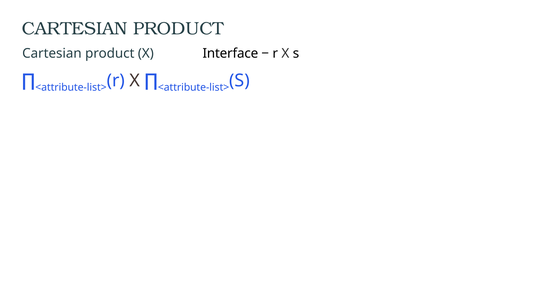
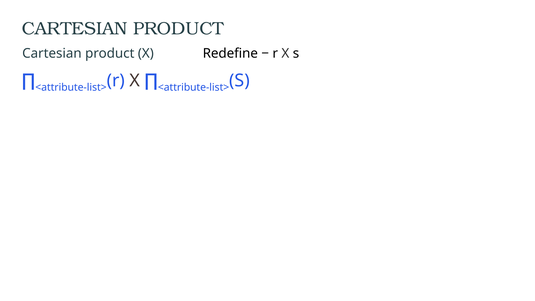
Interface: Interface -> Redefine
